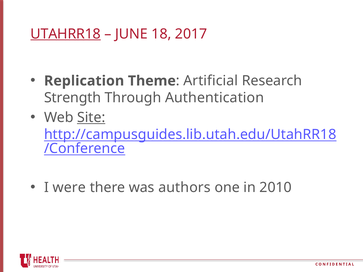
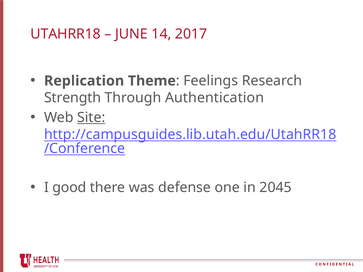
UTAHRR18 underline: present -> none
18: 18 -> 14
Artificial: Artificial -> Feelings
were: were -> good
authors: authors -> defense
2010: 2010 -> 2045
